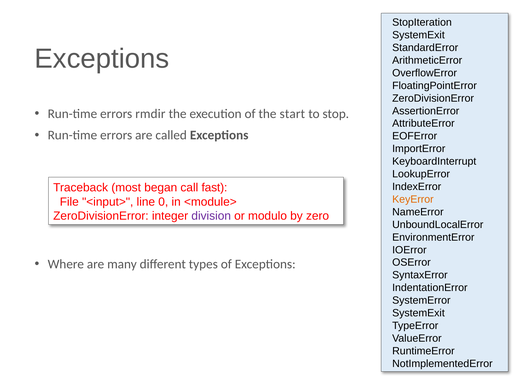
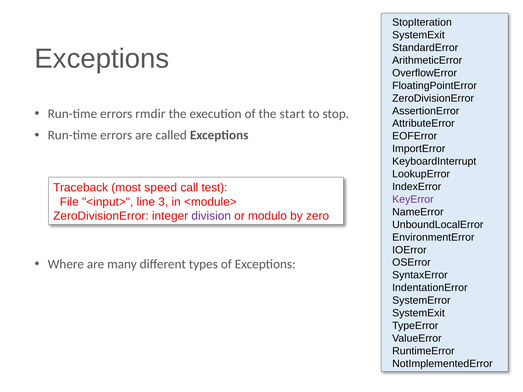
began: began -> speed
fast: fast -> test
KeyError colour: orange -> purple
0: 0 -> 3
